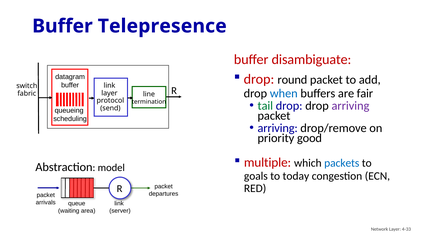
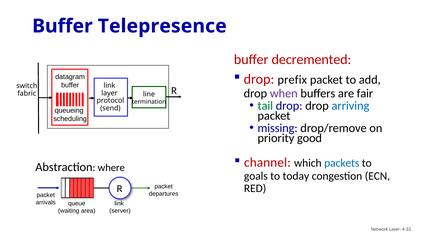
disambiguate: disambiguate -> decremented
round: round -> prefix
when colour: blue -> purple
arriving at (350, 106) colour: purple -> blue
arriving at (278, 128): arriving -> missing
multiple: multiple -> channel
model: model -> where
